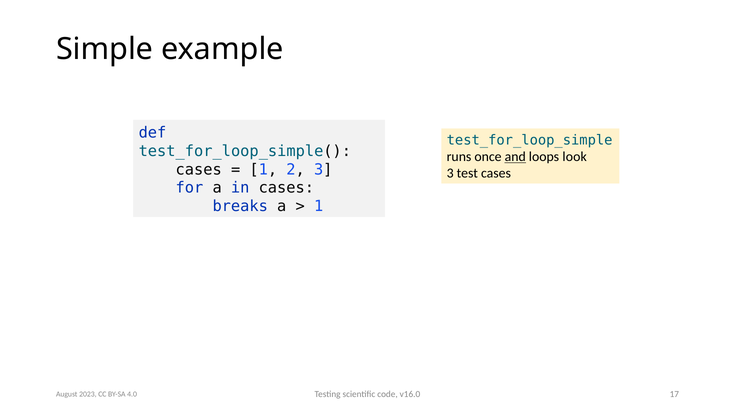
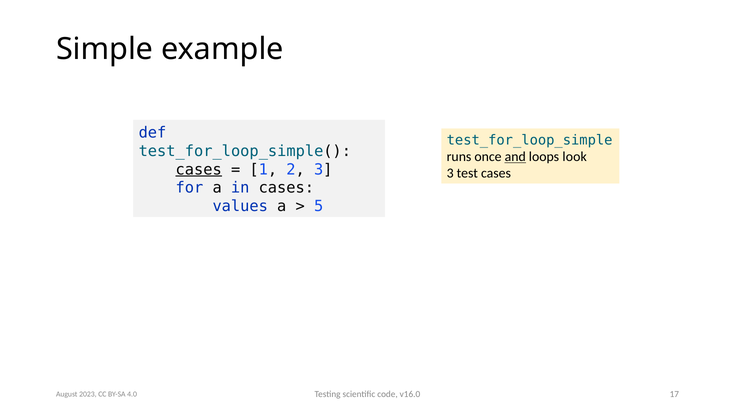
cases at (199, 170) underline: none -> present
breaks: breaks -> values
1 at (319, 206): 1 -> 5
